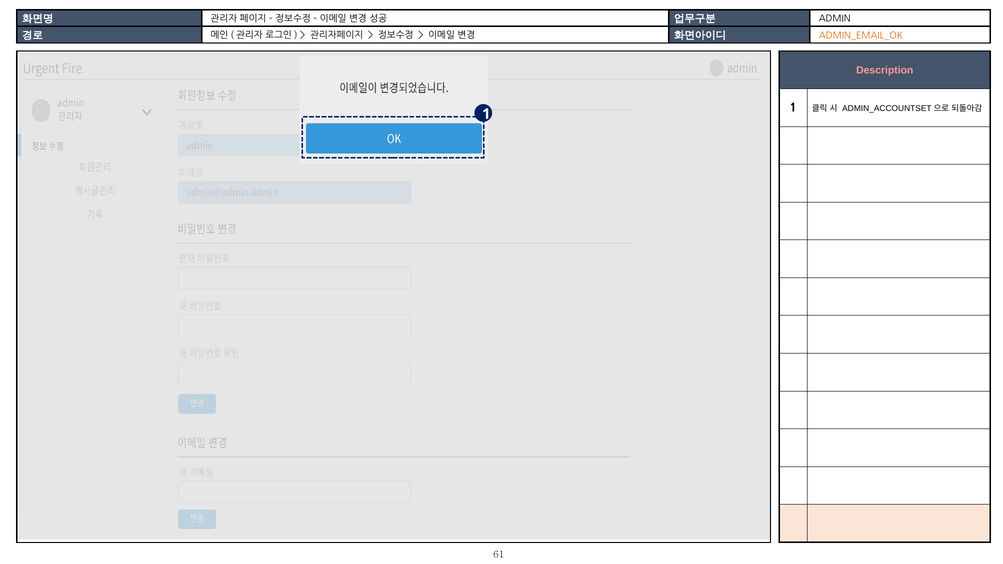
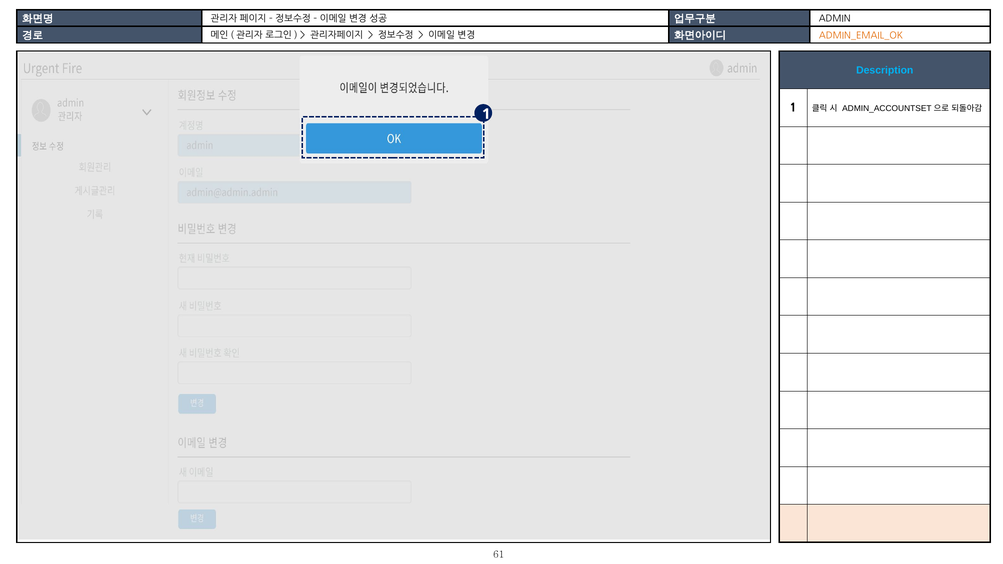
Description colour: pink -> light blue
